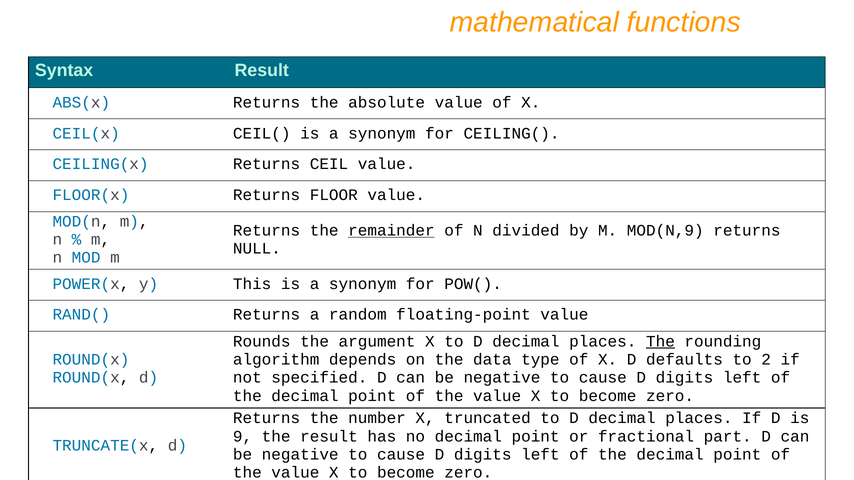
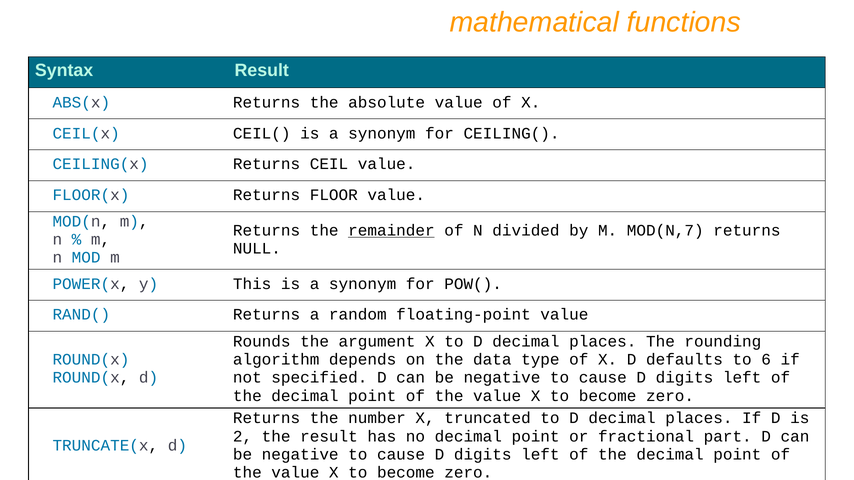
MOD(N,9: MOD(N,9 -> MOD(N,7
The at (660, 342) underline: present -> none
2: 2 -> 6
9: 9 -> 2
